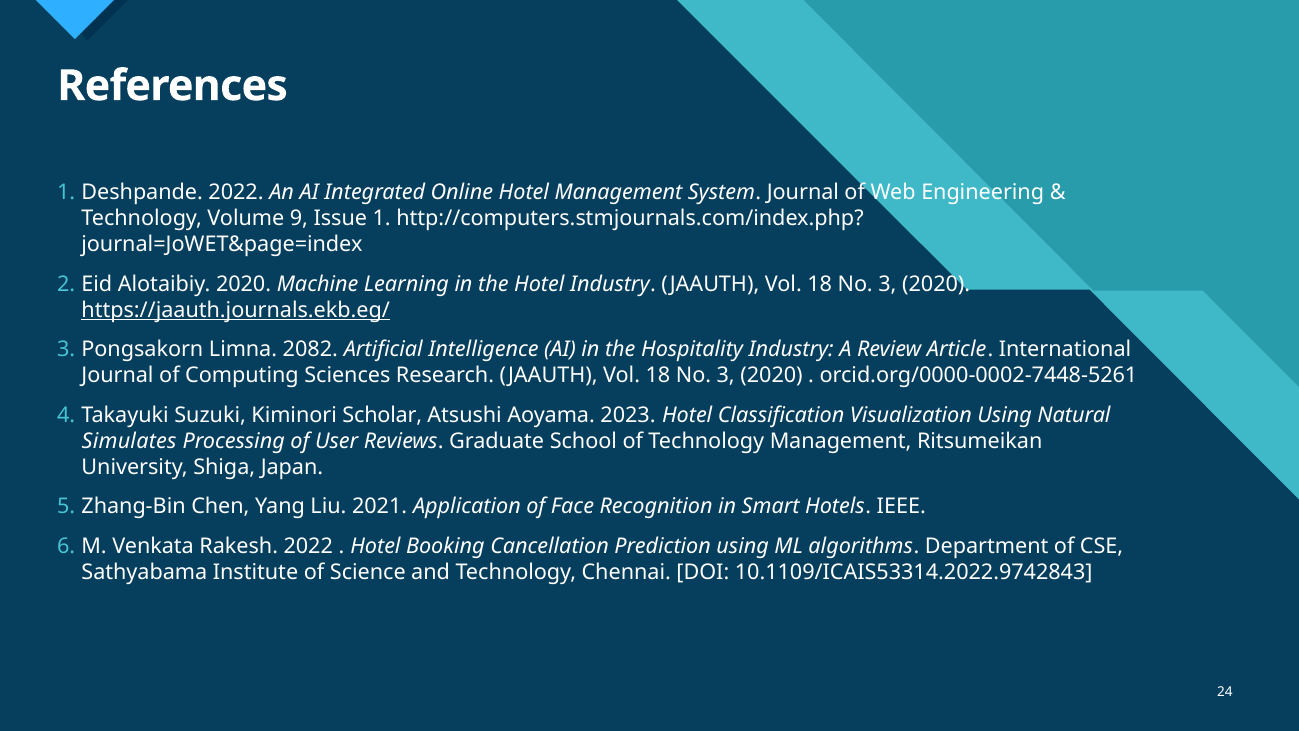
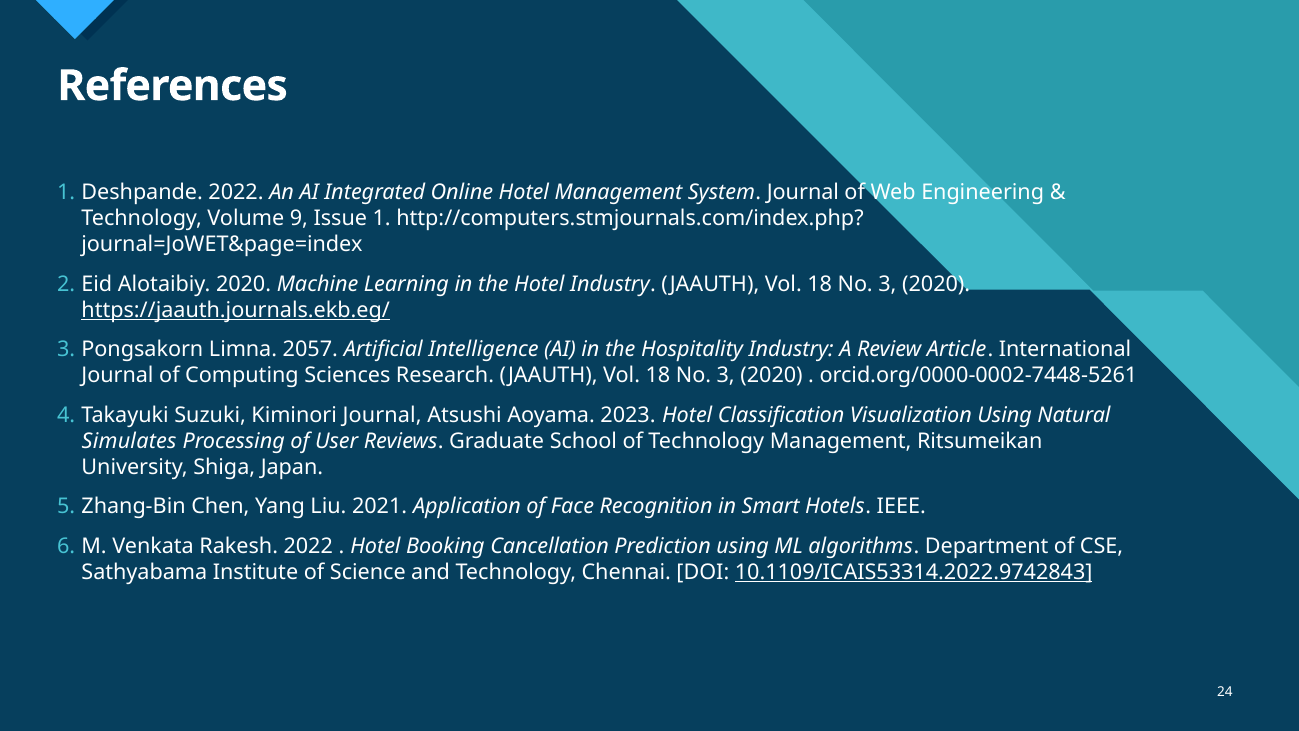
2082: 2082 -> 2057
Kiminori Scholar: Scholar -> Journal
10.1109/ICAIS53314.2022.9742843 underline: none -> present
